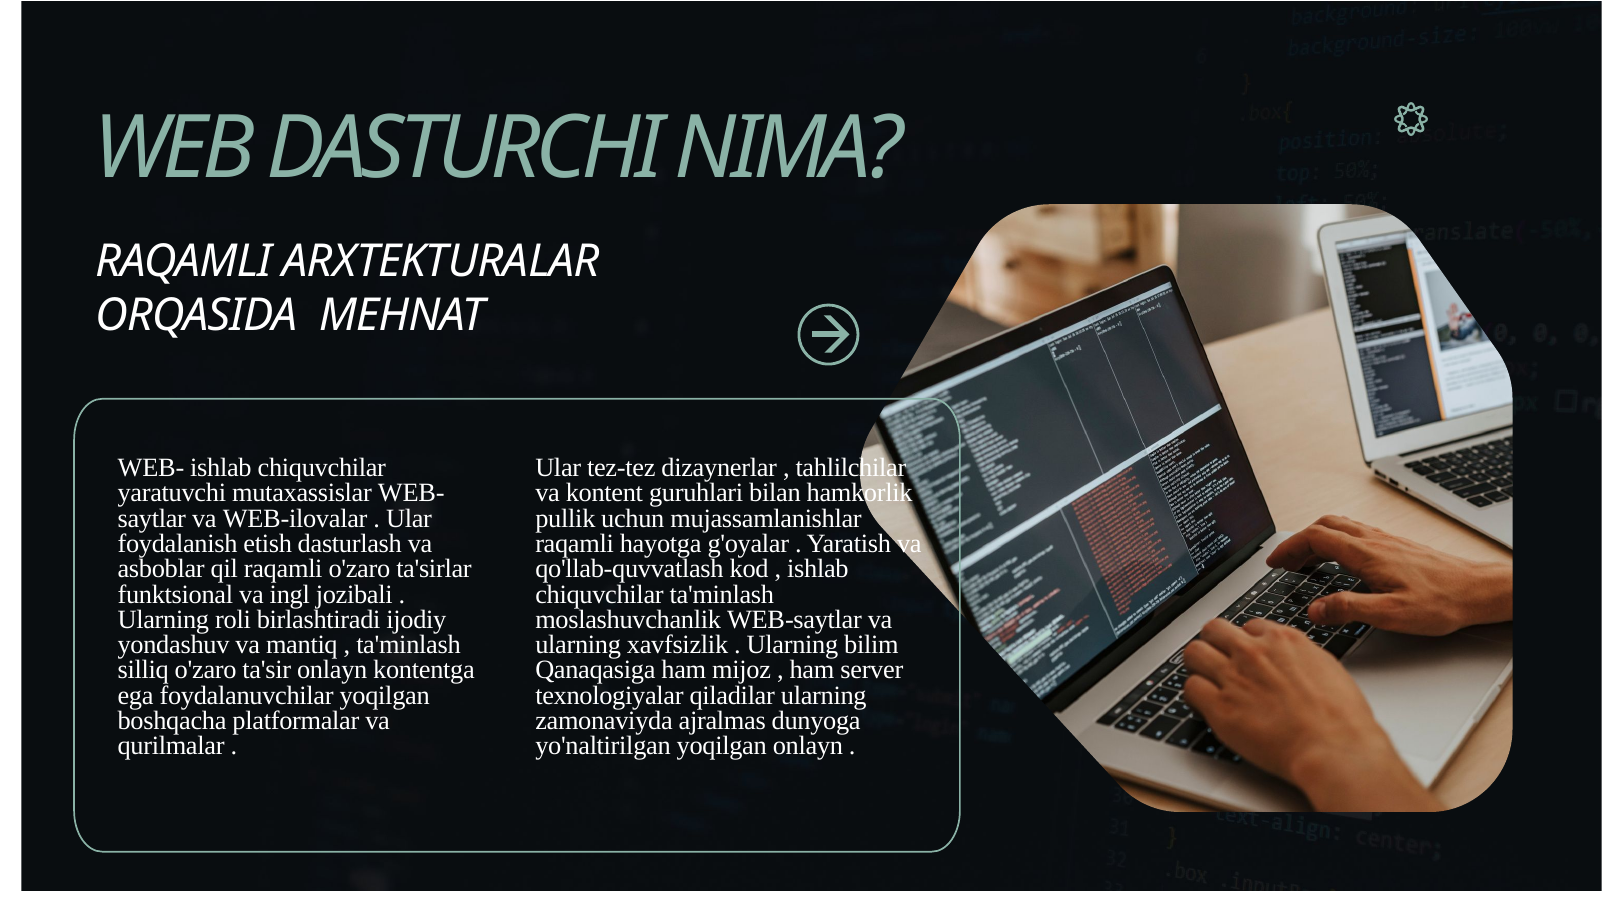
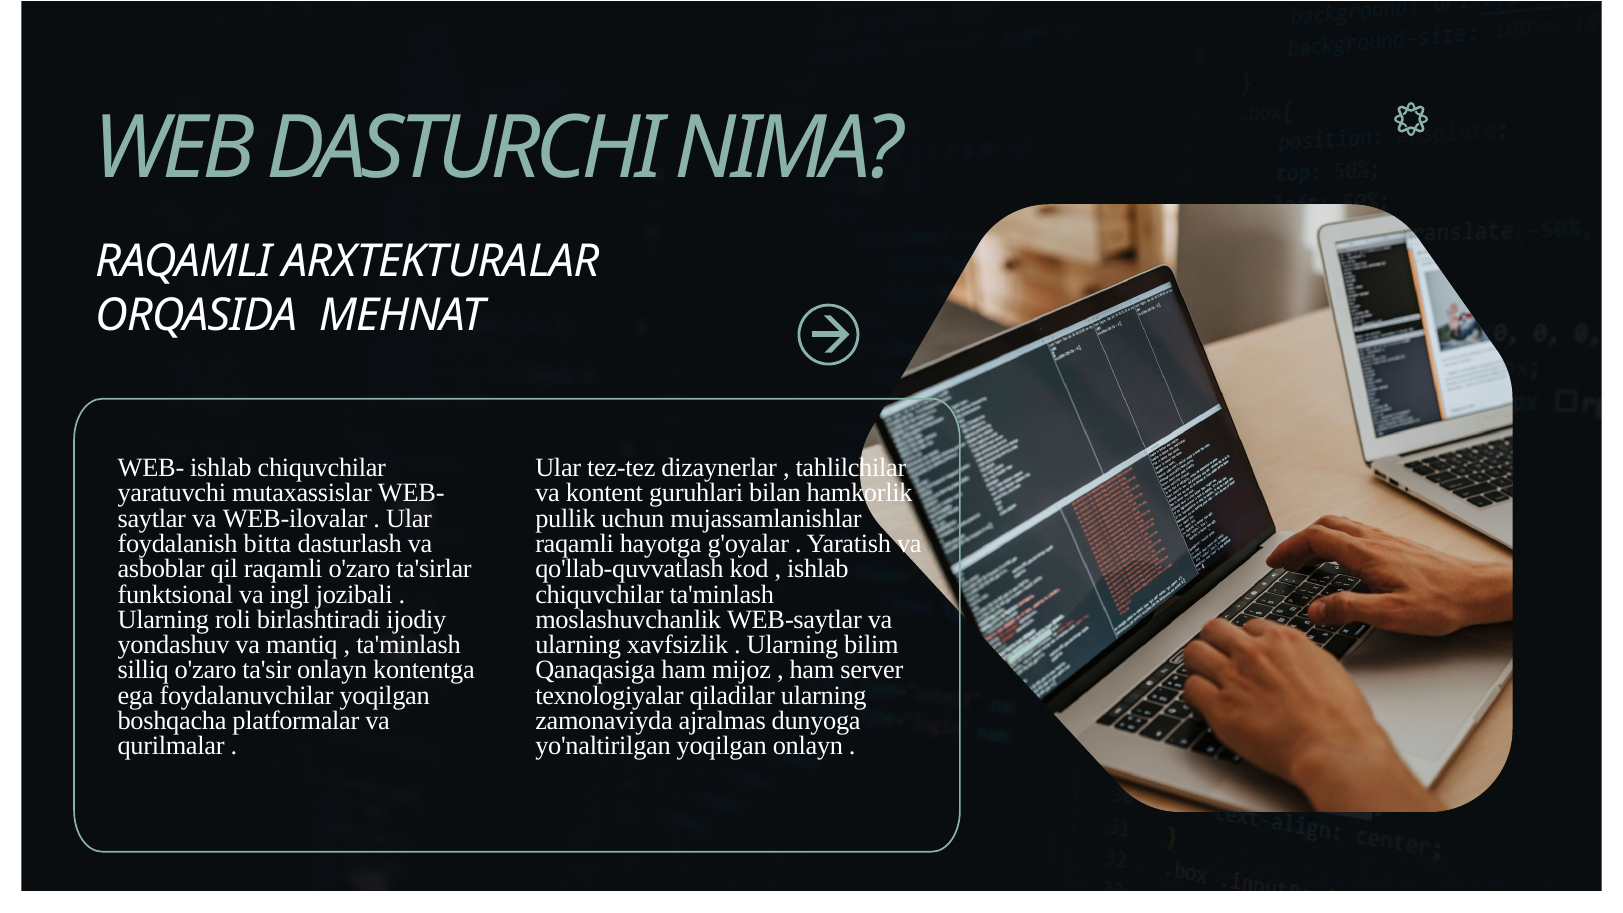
etish: etish -> bitta
